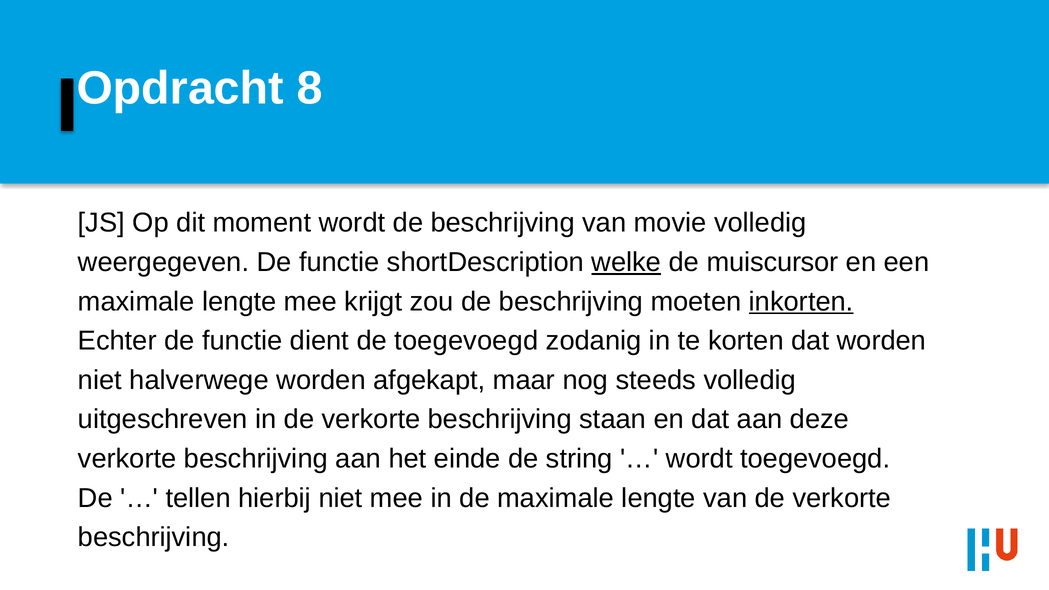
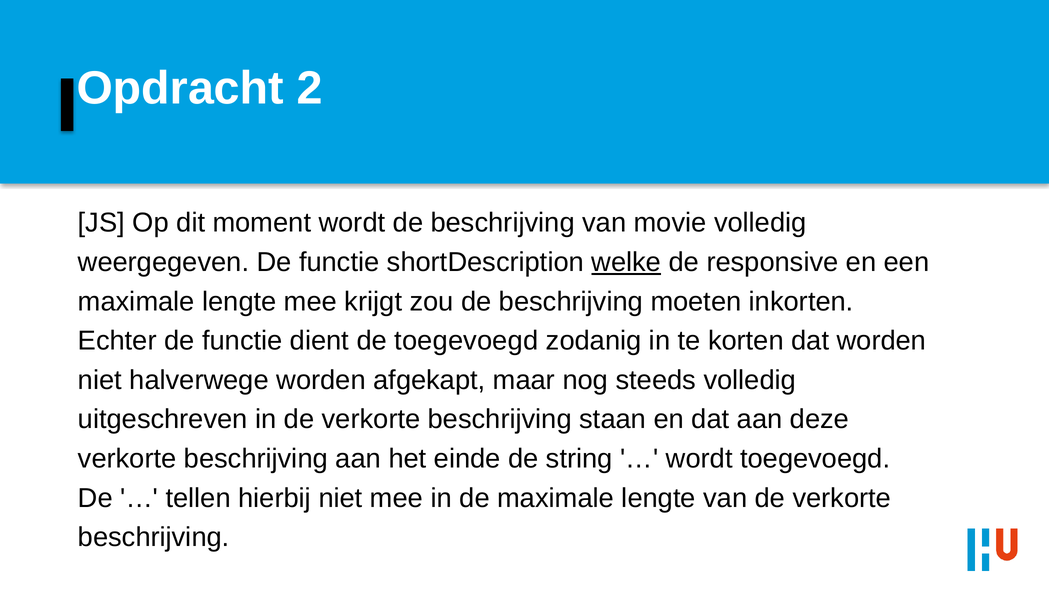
8: 8 -> 2
muiscursor: muiscursor -> responsive
inkorten underline: present -> none
